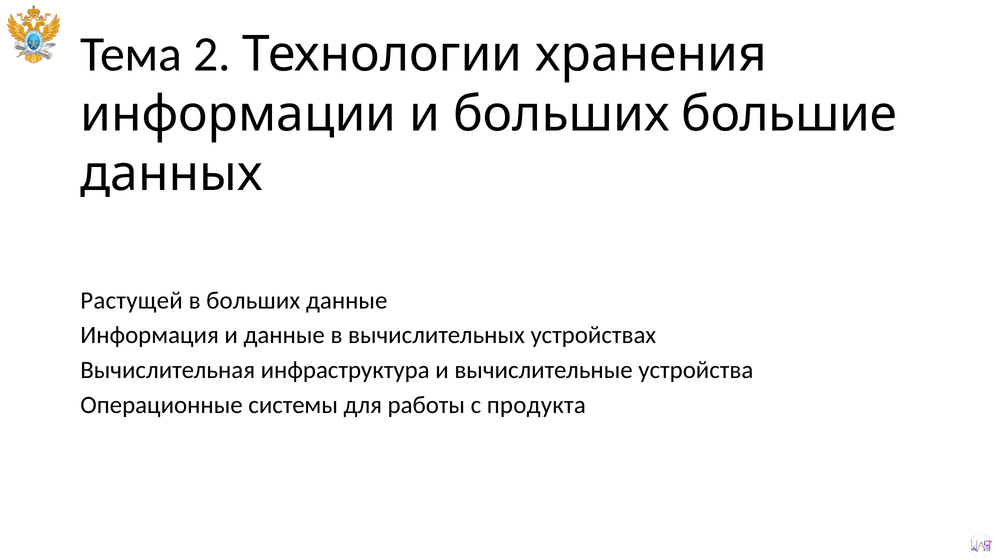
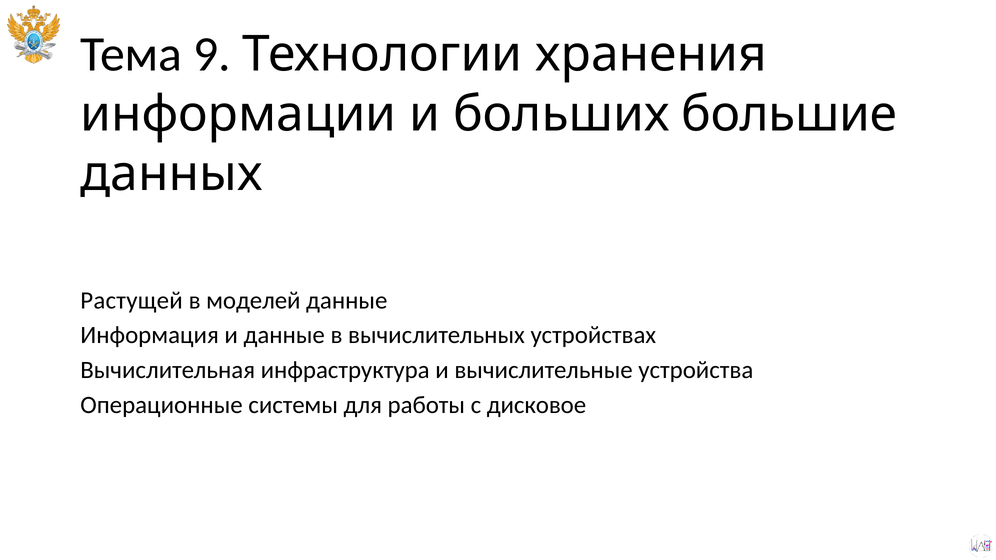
2: 2 -> 9
в больших: больших -> моделей
продукта: продукта -> дисковое
